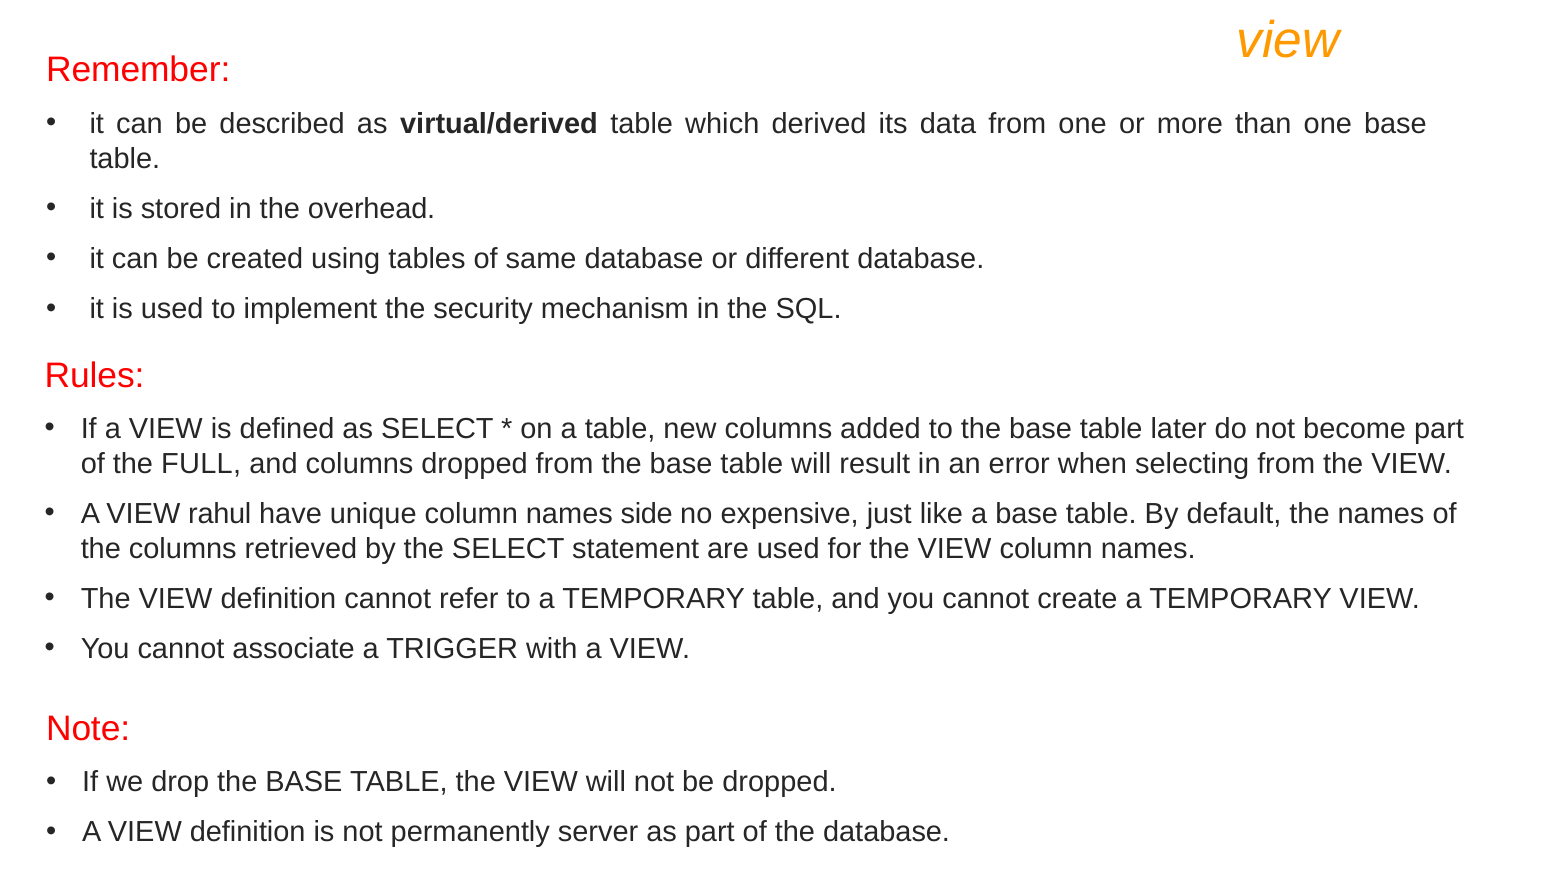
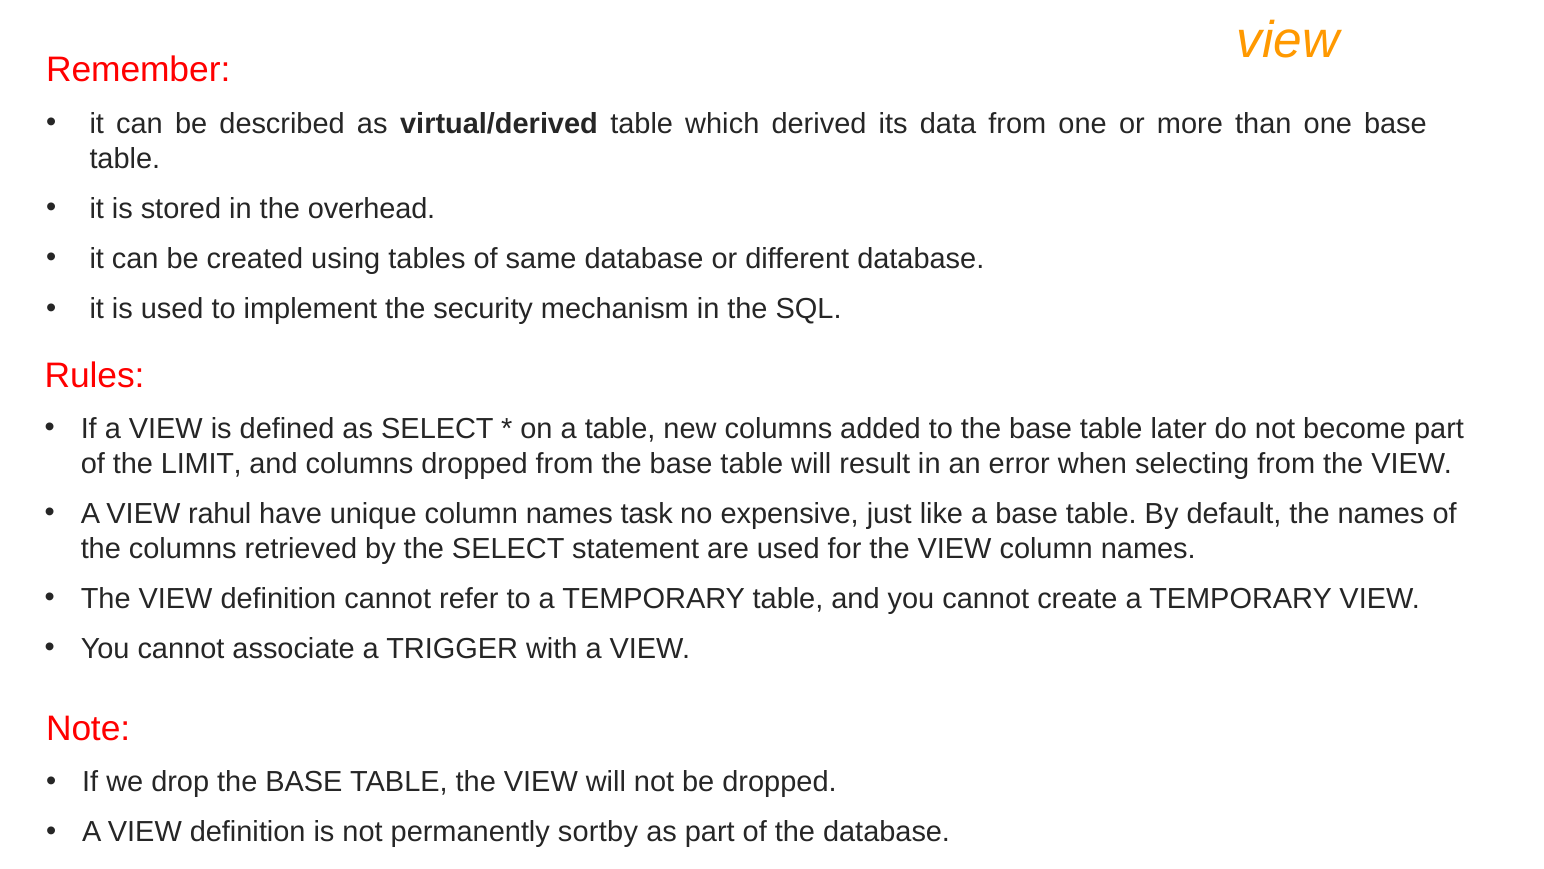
FULL: FULL -> LIMIT
side: side -> task
server: server -> sortby
